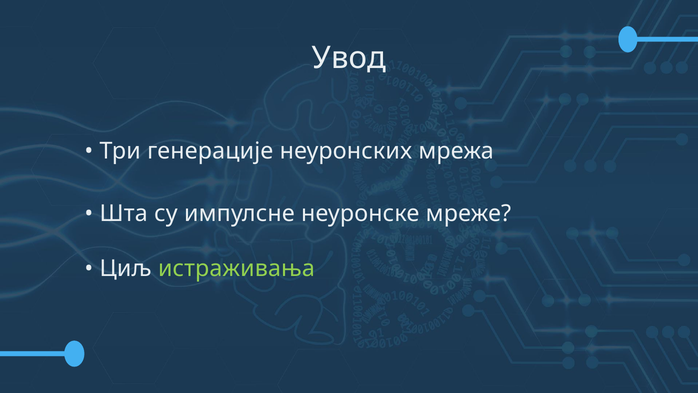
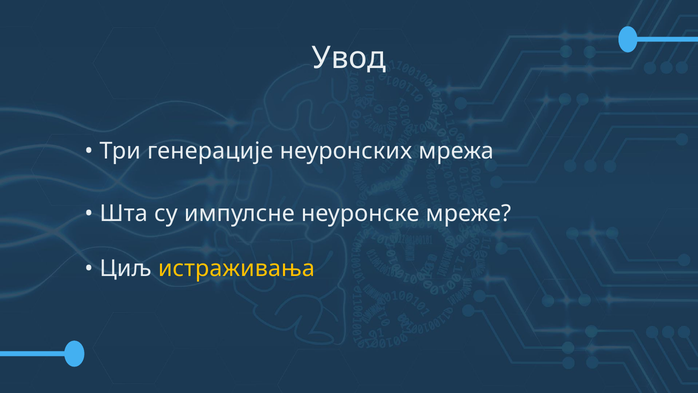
истраживања colour: light green -> yellow
